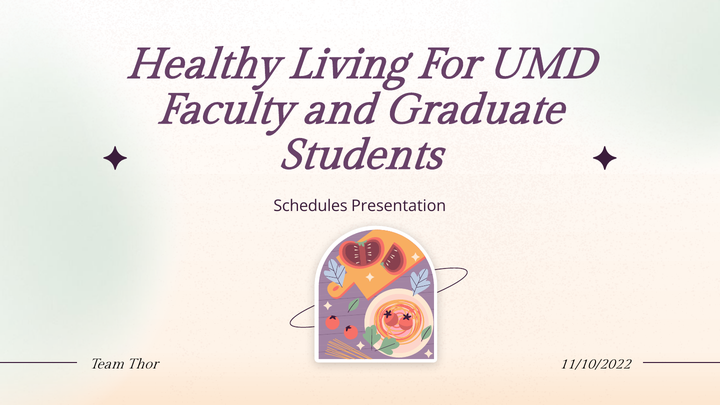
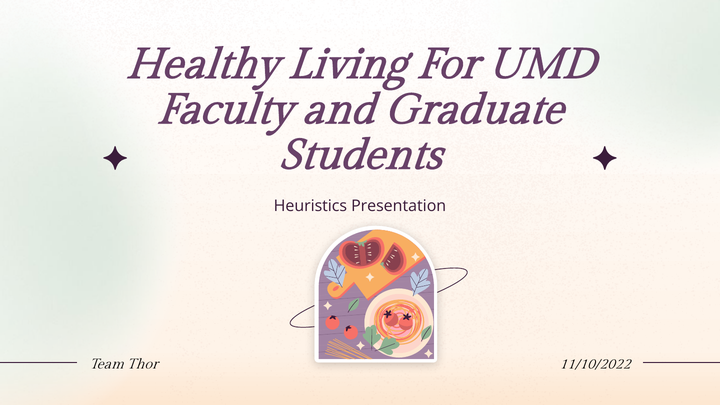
Schedules: Schedules -> Heuristics
